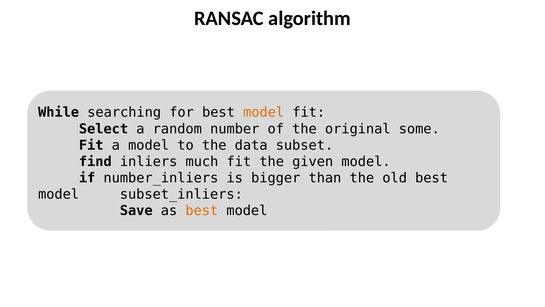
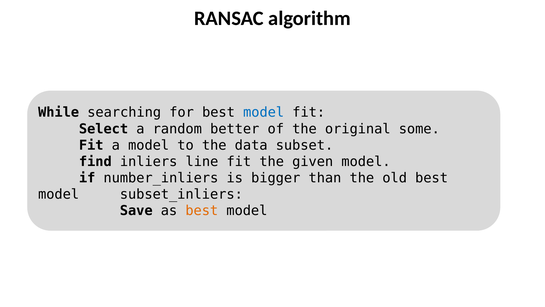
model at (264, 112) colour: orange -> blue
number: number -> better
much: much -> line
